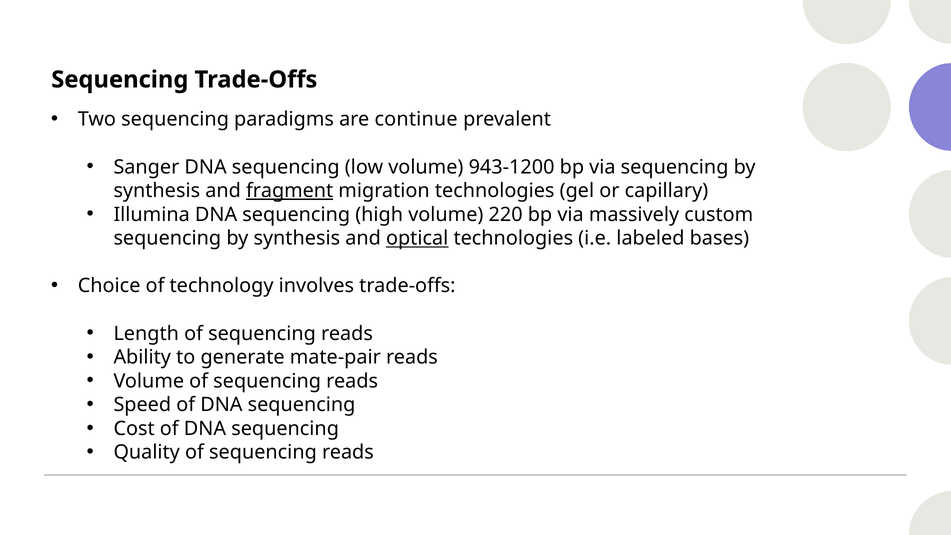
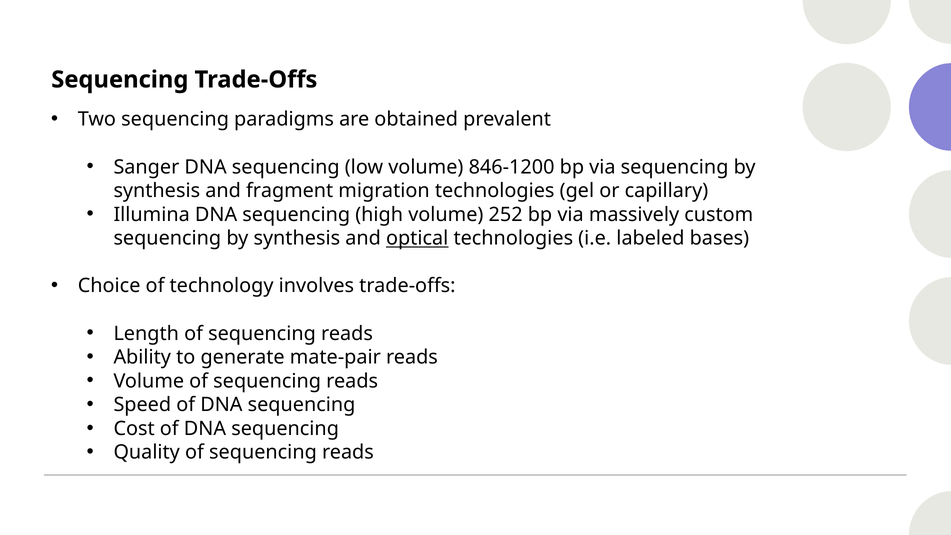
continue: continue -> obtained
943-1200: 943-1200 -> 846-1200
fragment underline: present -> none
220: 220 -> 252
